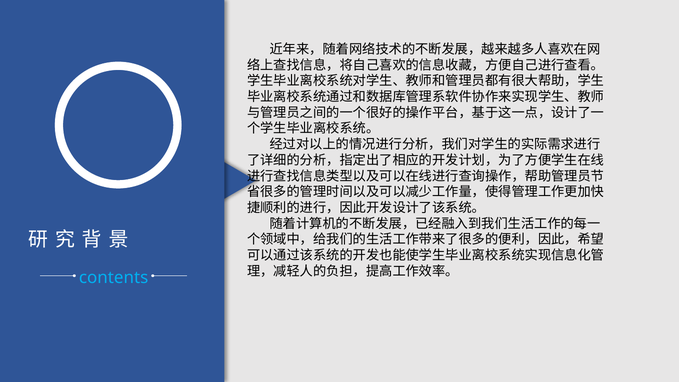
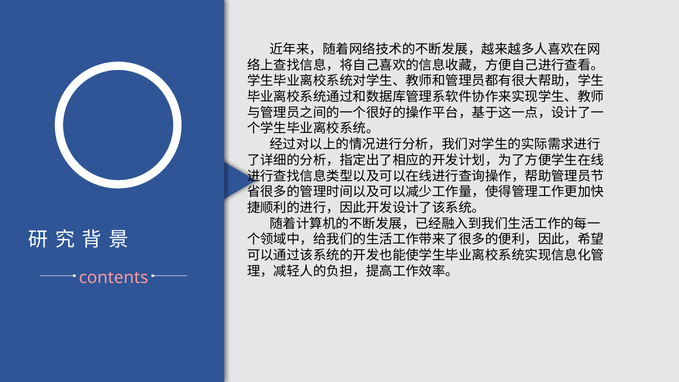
contents colour: light blue -> pink
